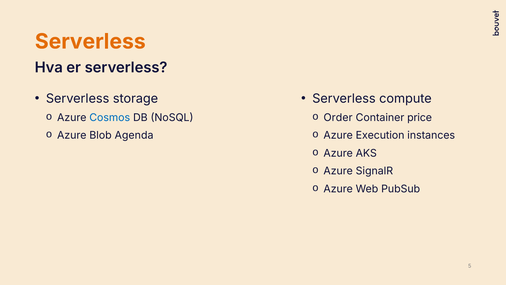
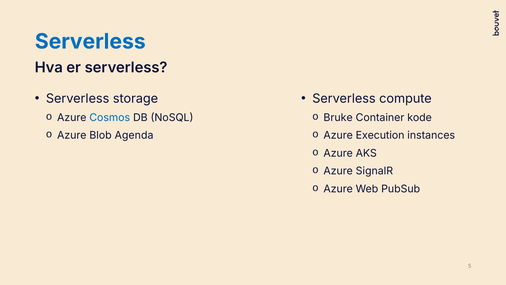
Serverless at (90, 41) colour: orange -> blue
Order: Order -> Bruke
price: price -> kode
